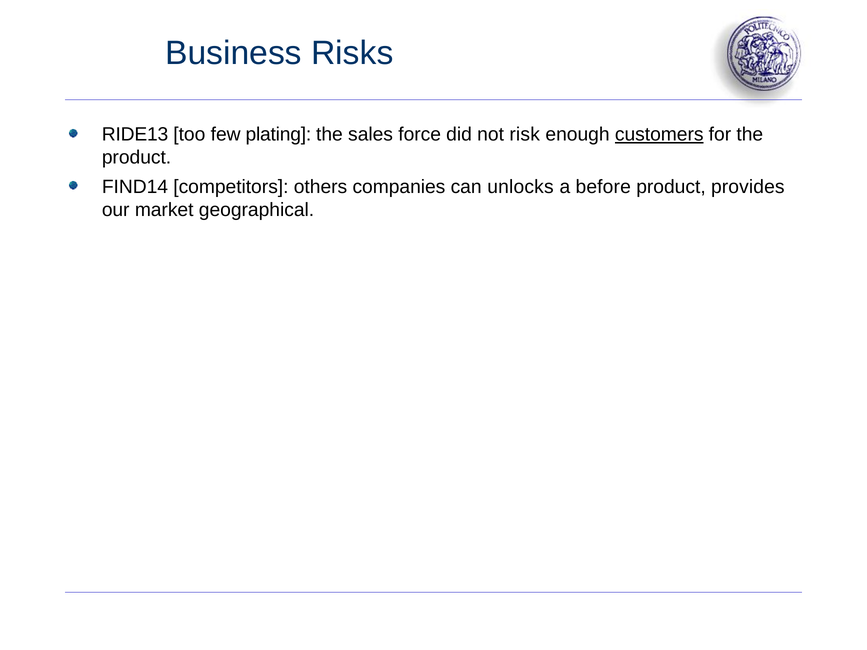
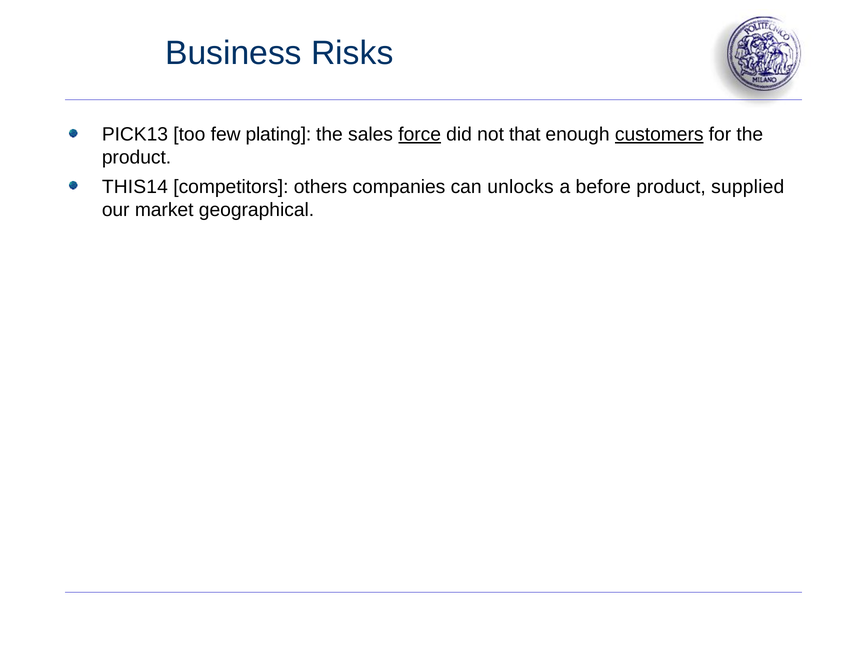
RIDE13: RIDE13 -> PICK13
force underline: none -> present
risk: risk -> that
FIND14: FIND14 -> THIS14
provides: provides -> supplied
